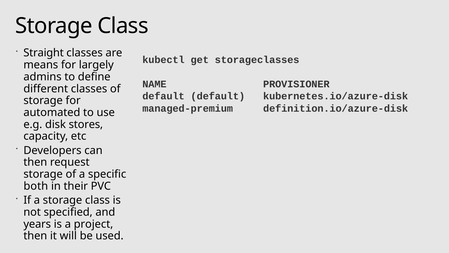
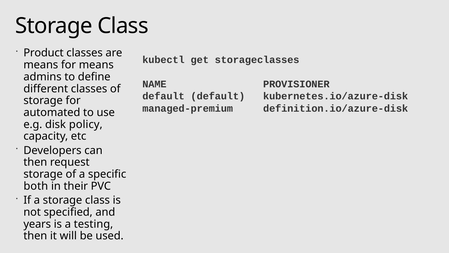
Straight: Straight -> Product
for largely: largely -> means
stores: stores -> policy
project: project -> testing
